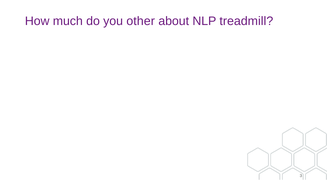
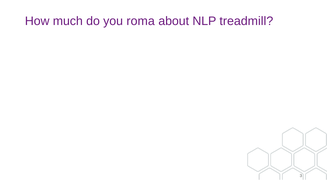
other: other -> roma
